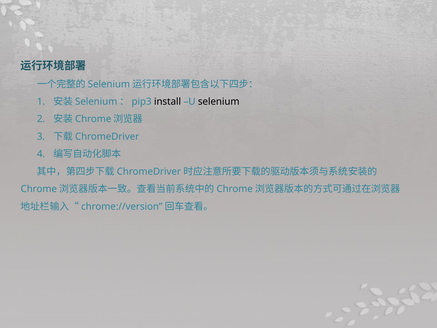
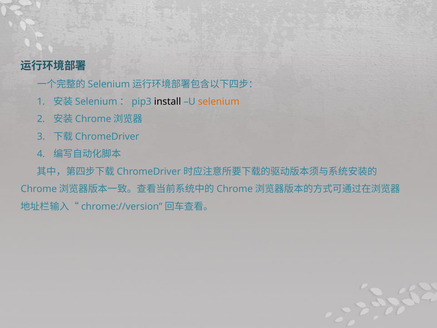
selenium colour: black -> orange
